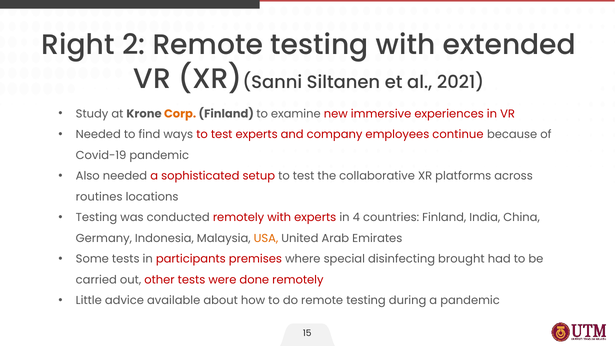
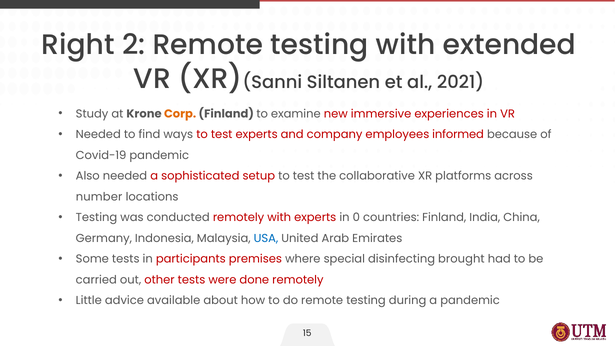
continue: continue -> informed
routines: routines -> number
4: 4 -> 0
USA colour: orange -> blue
